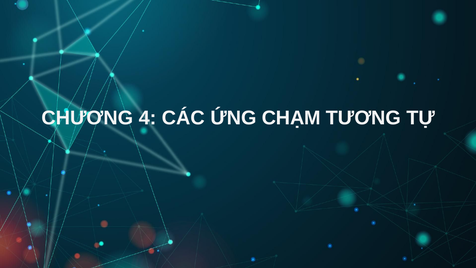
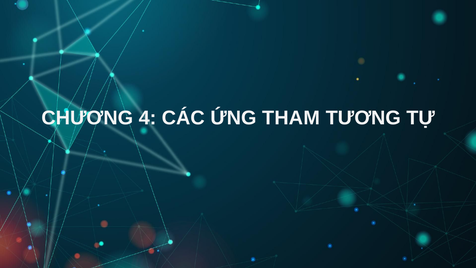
CHẠM: CHẠM -> THAM
